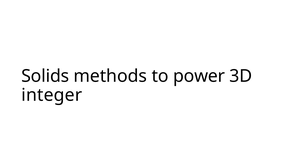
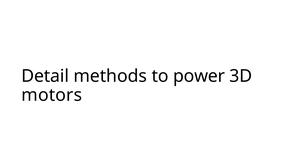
Solids: Solids -> Detail
integer: integer -> motors
